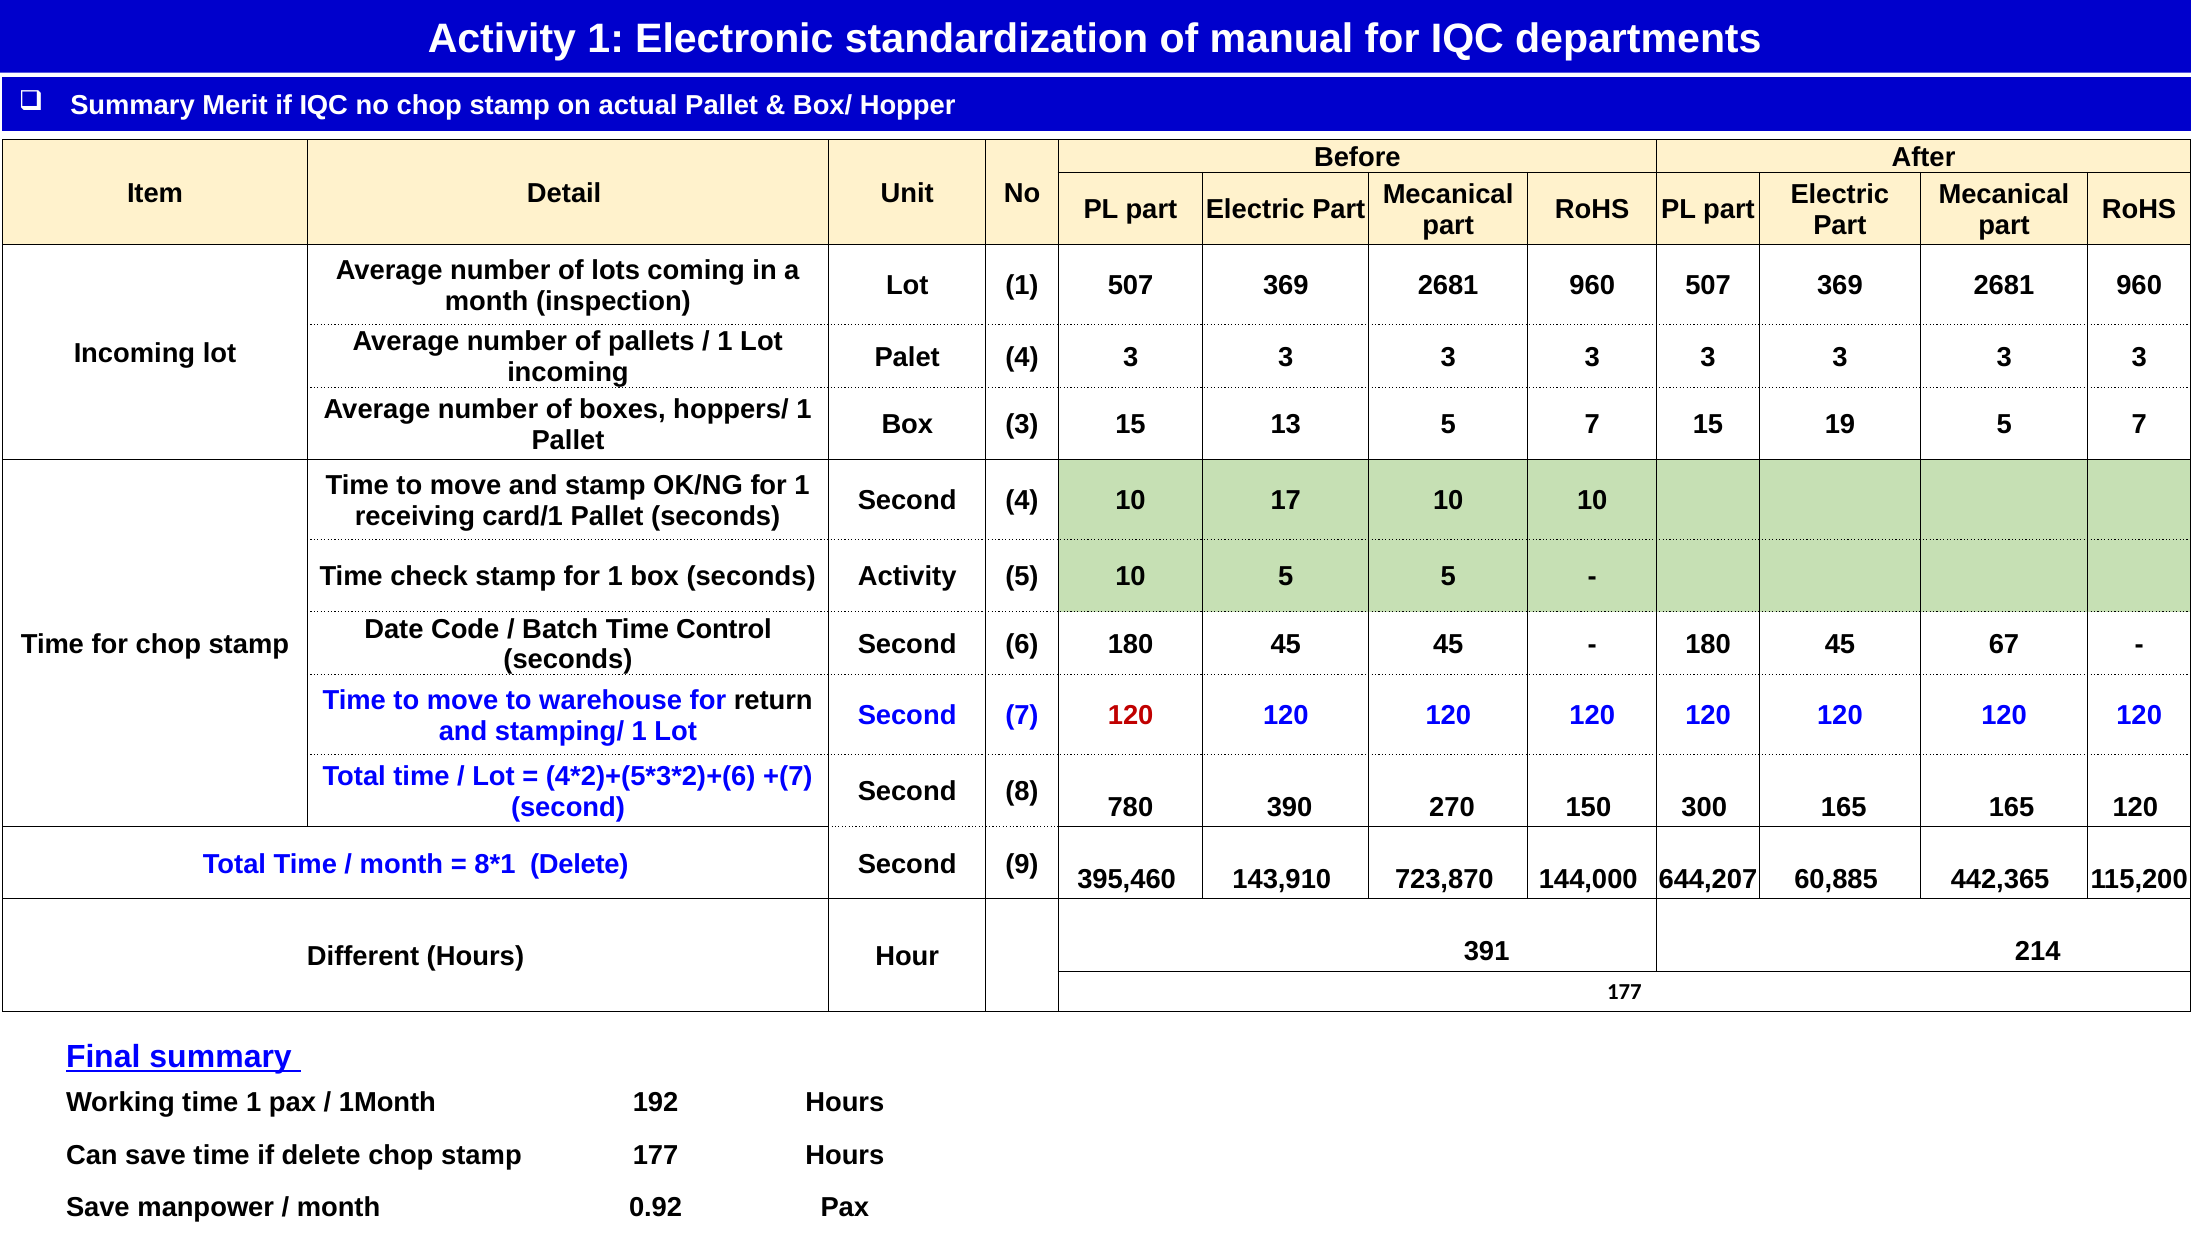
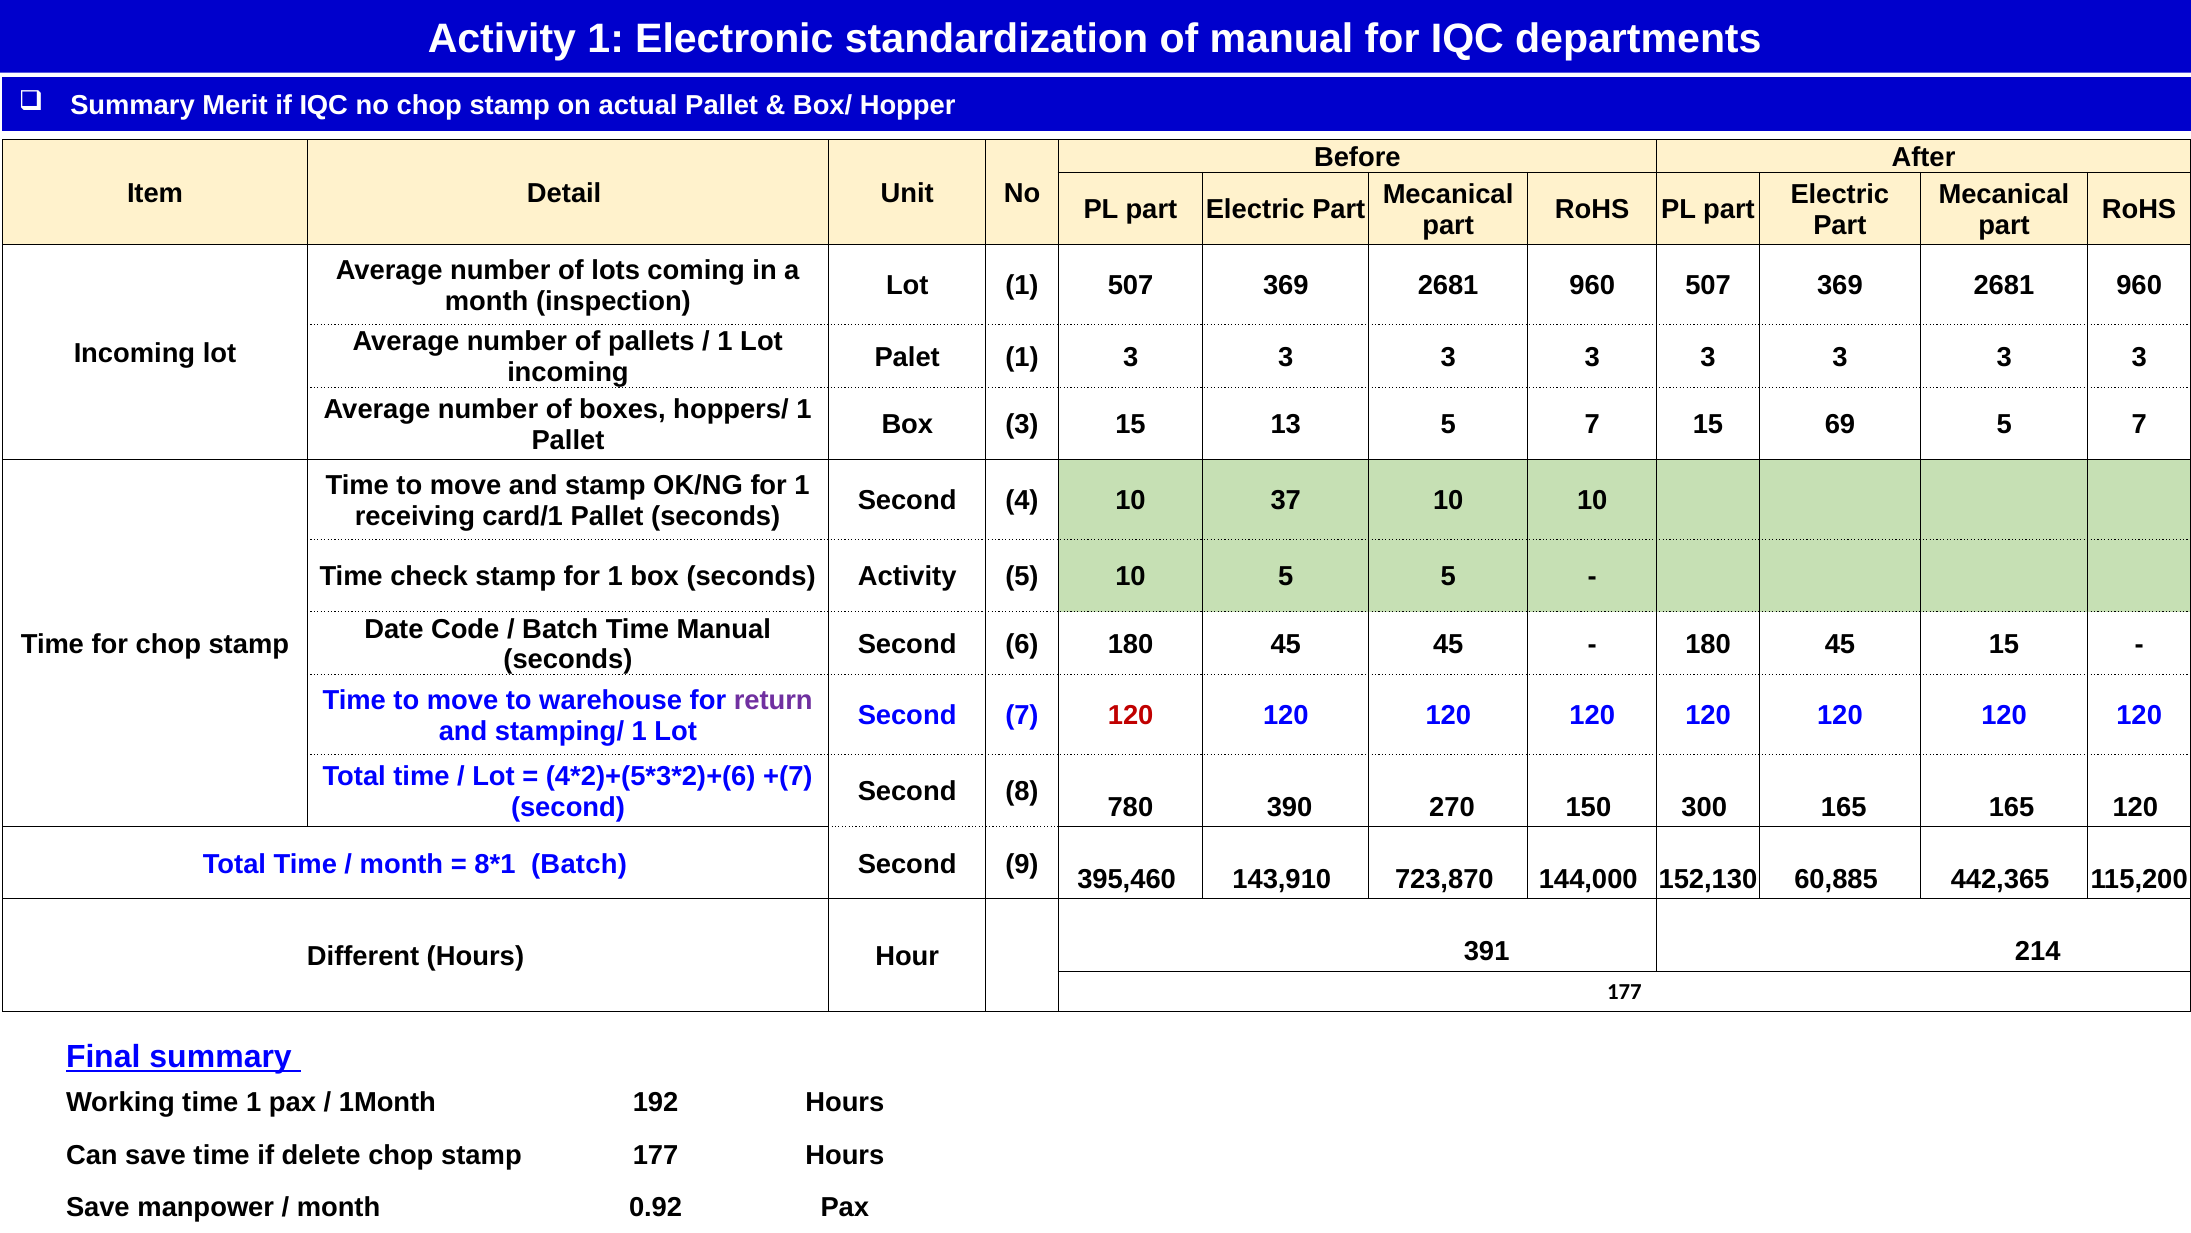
Palet 4: 4 -> 1
19: 19 -> 69
17: 17 -> 37
Time Control: Control -> Manual
45 67: 67 -> 15
return colour: black -> purple
Delete at (579, 864): Delete -> Batch
644,207: 644,207 -> 152,130
